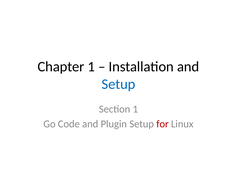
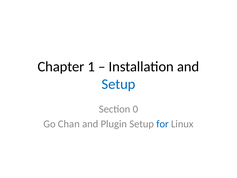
Section 1: 1 -> 0
Code: Code -> Chan
for colour: red -> blue
